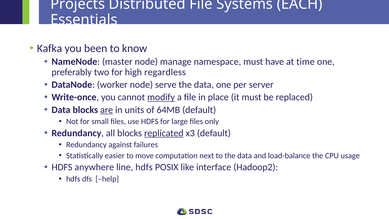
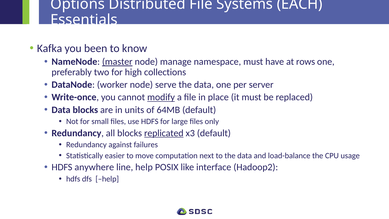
Projects: Projects -> Options
master underline: none -> present
time: time -> rows
regardless: regardless -> collections
are underline: present -> none
line hdfs: hdfs -> help
